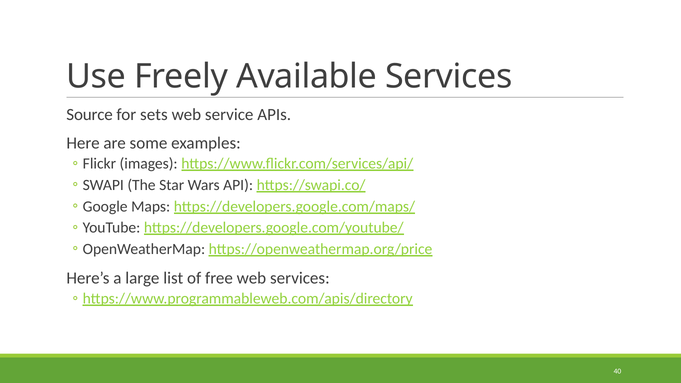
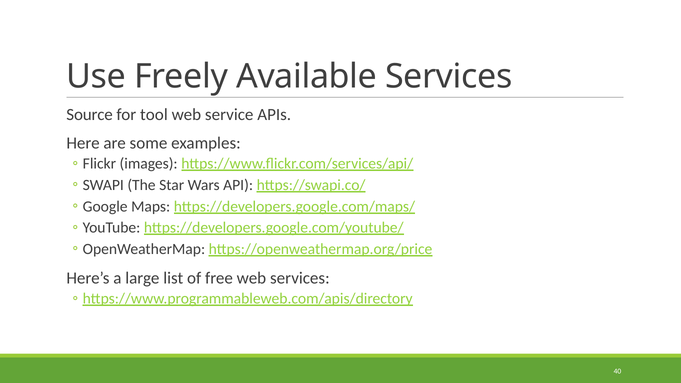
sets: sets -> tool
